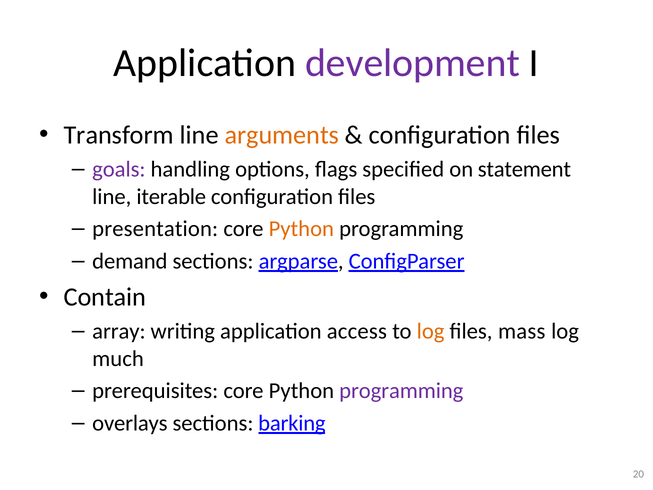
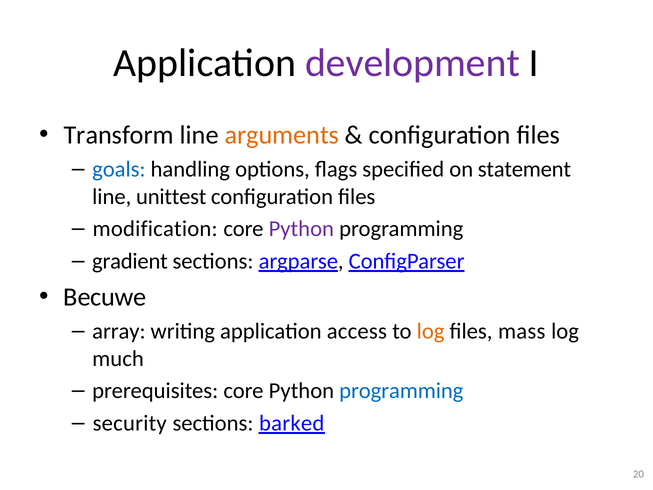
goals colour: purple -> blue
iterable: iterable -> unittest
presentation: presentation -> modification
Python at (301, 229) colour: orange -> purple
demand: demand -> gradient
Contain: Contain -> Becuwe
programming at (401, 391) colour: purple -> blue
overlays: overlays -> security
barking: barking -> barked
